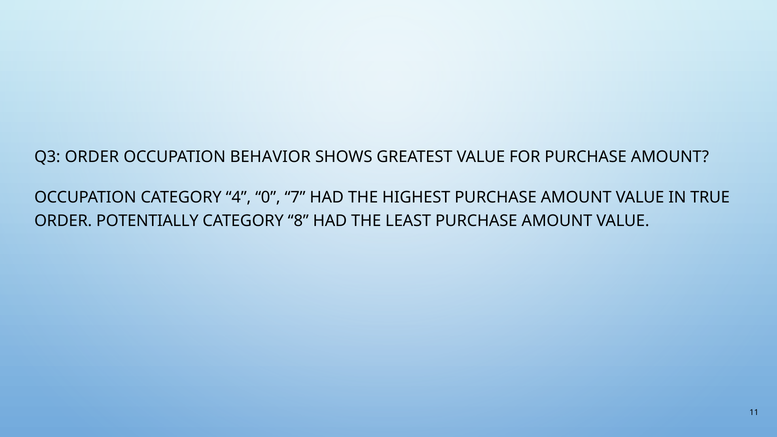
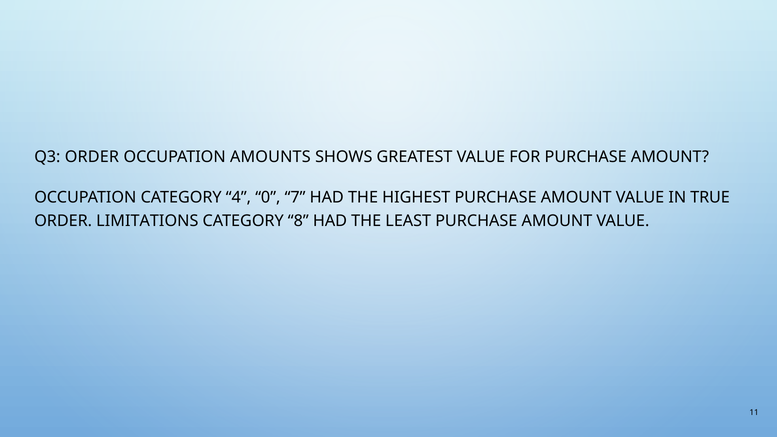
BEHAVIOR: BEHAVIOR -> AMOUNTS
POTENTIALLY: POTENTIALLY -> LIMITATIONS
